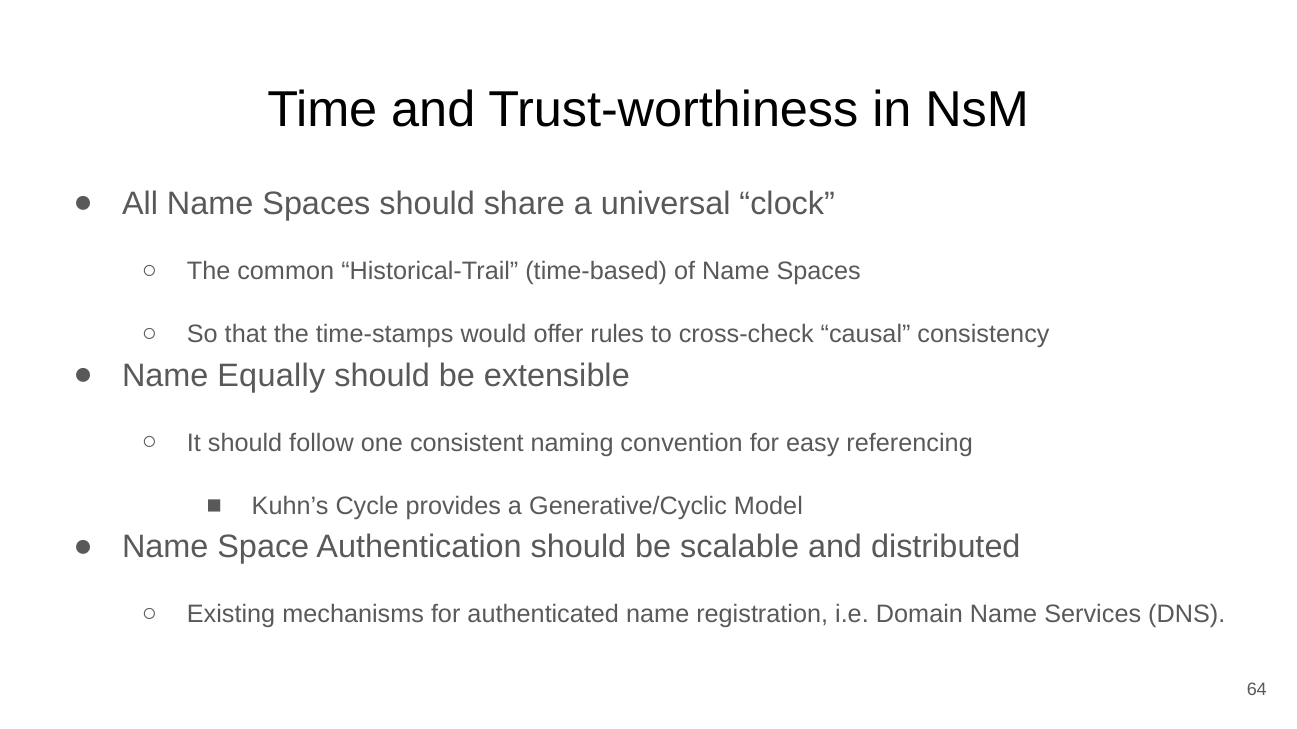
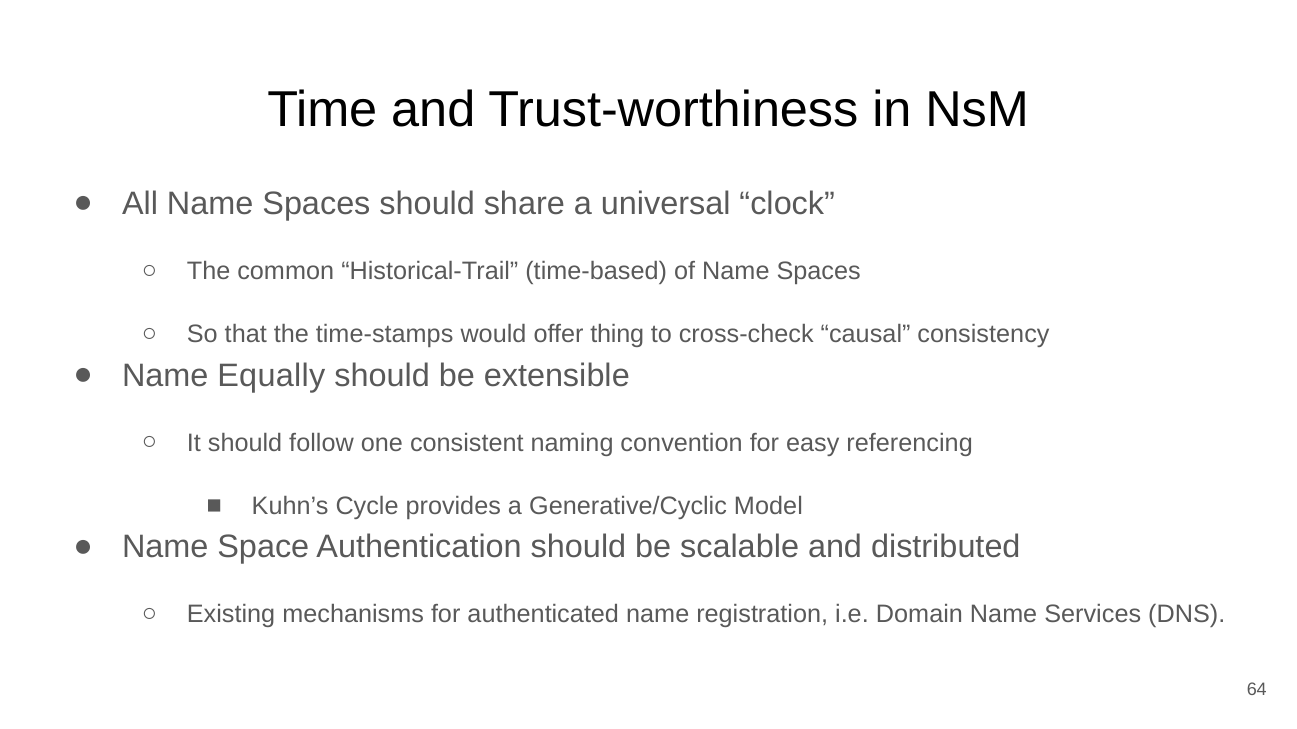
rules: rules -> thing
